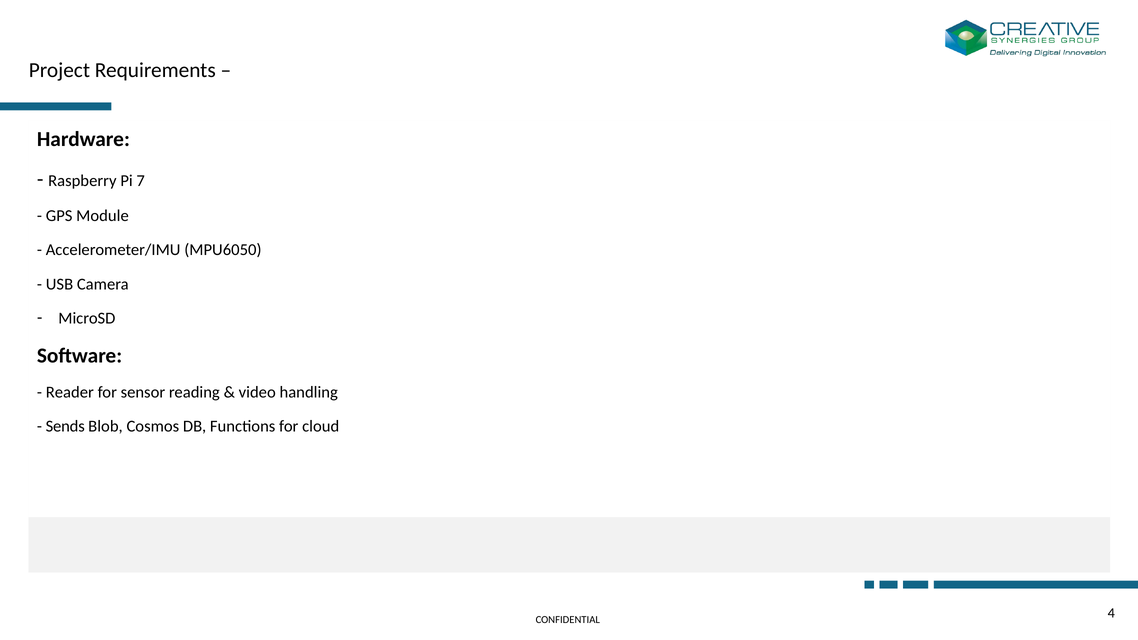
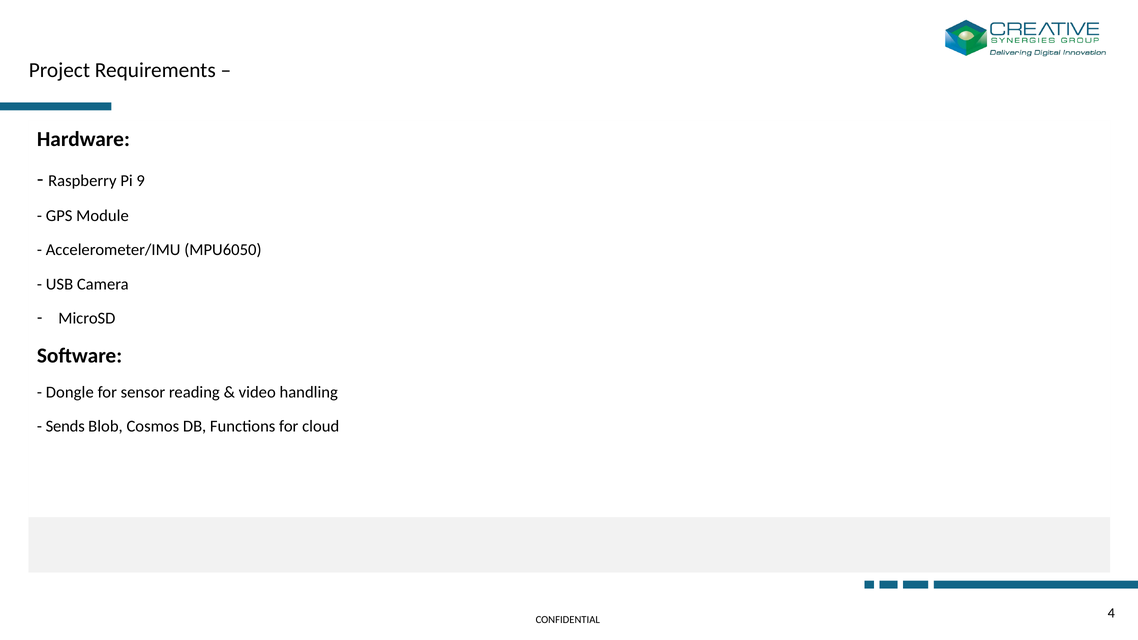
7: 7 -> 9
Reader: Reader -> Dongle
